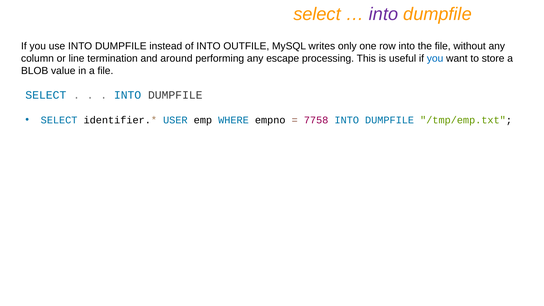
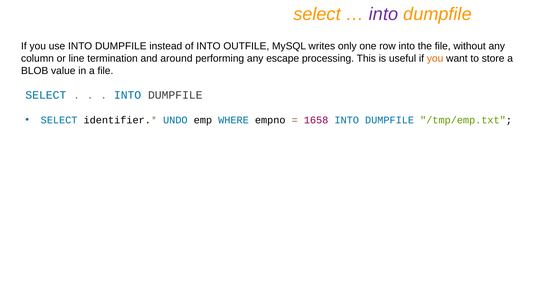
you at (435, 58) colour: blue -> orange
USER: USER -> UNDO
7758: 7758 -> 1658
